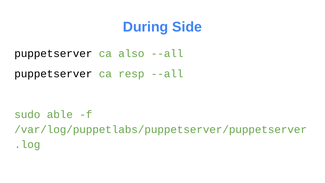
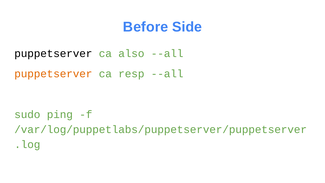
During: During -> Before
puppetserver at (53, 74) colour: black -> orange
able: able -> ping
